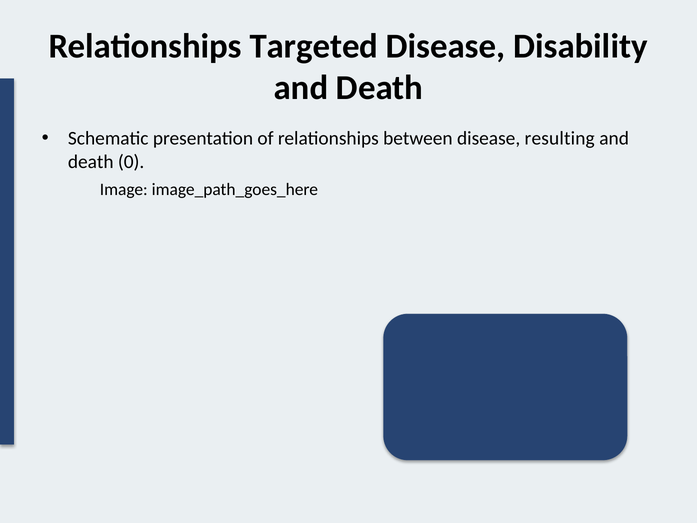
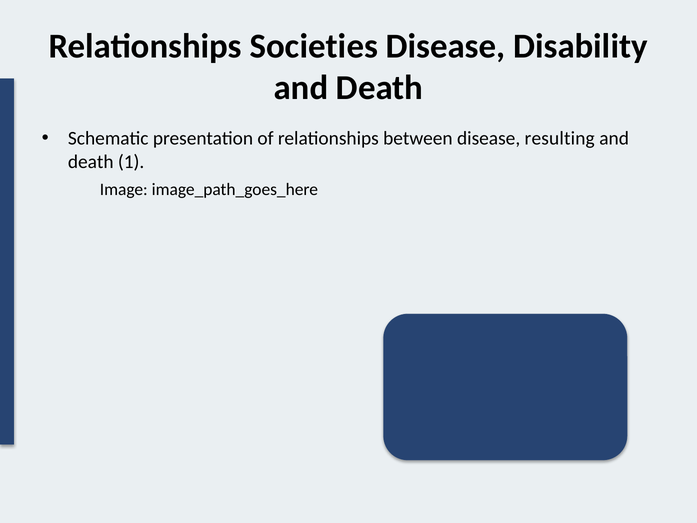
Targeted: Targeted -> Societies
0: 0 -> 1
